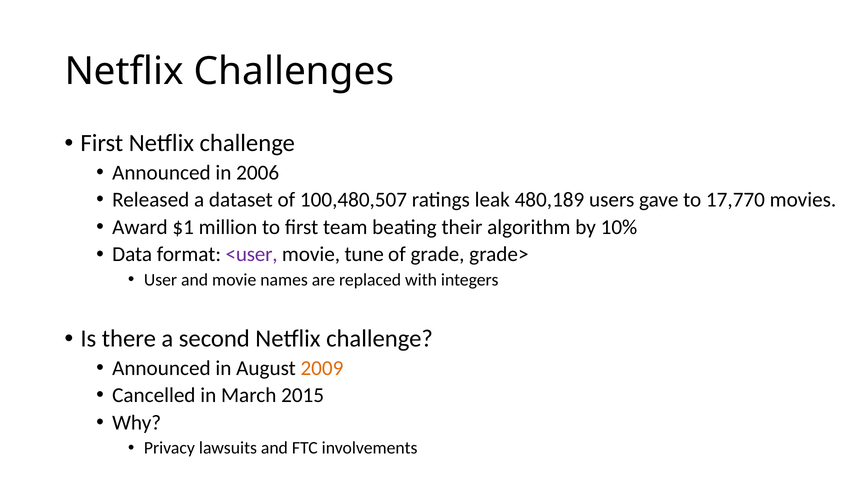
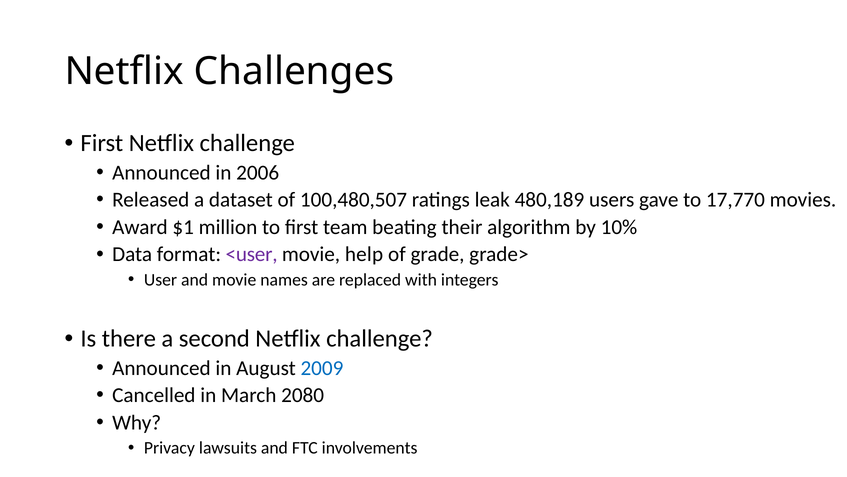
tune: tune -> help
2009 colour: orange -> blue
2015: 2015 -> 2080
